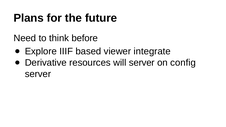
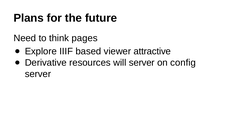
before: before -> pages
integrate: integrate -> attractive
